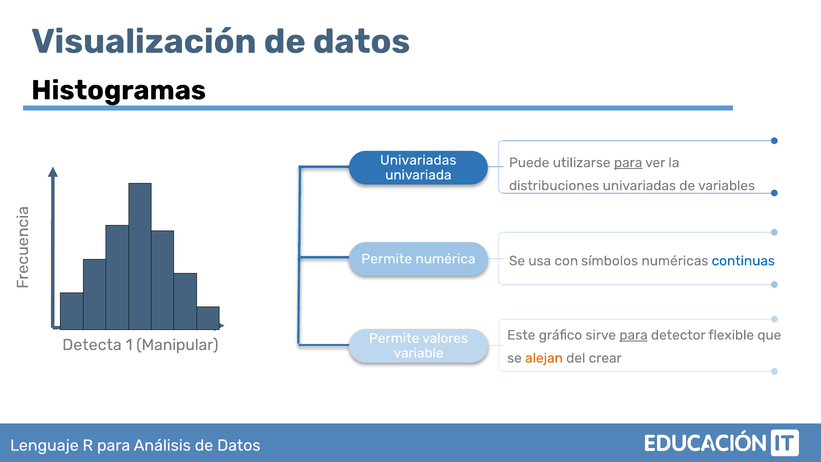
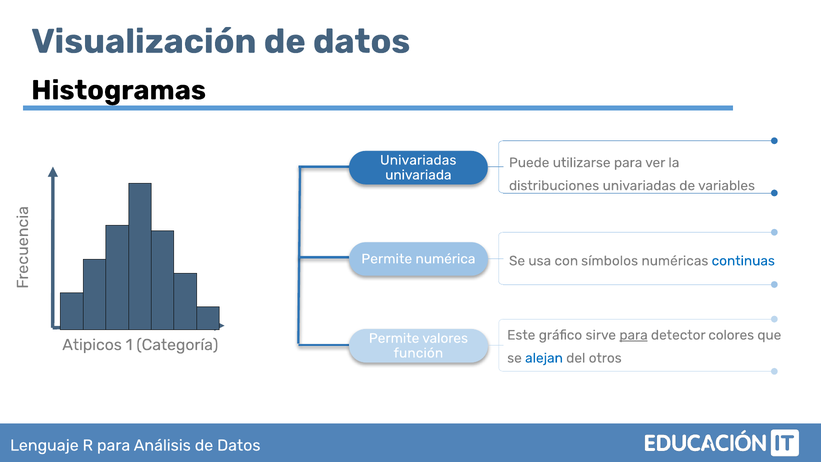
para at (628, 163) underline: present -> none
flexible: flexible -> colores
Detecta: Detecta -> Atipicos
Manipular: Manipular -> Categoría
variable: variable -> función
alejan colour: orange -> blue
crear: crear -> otros
